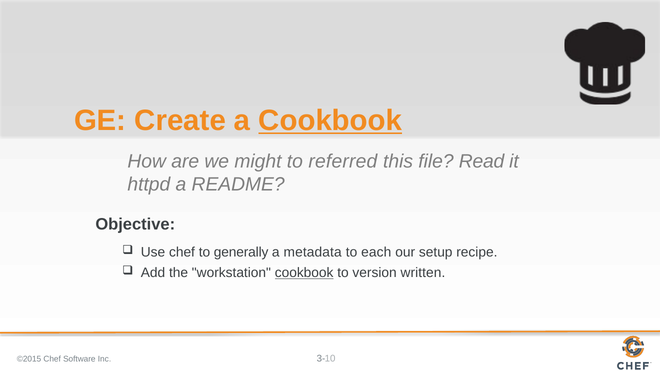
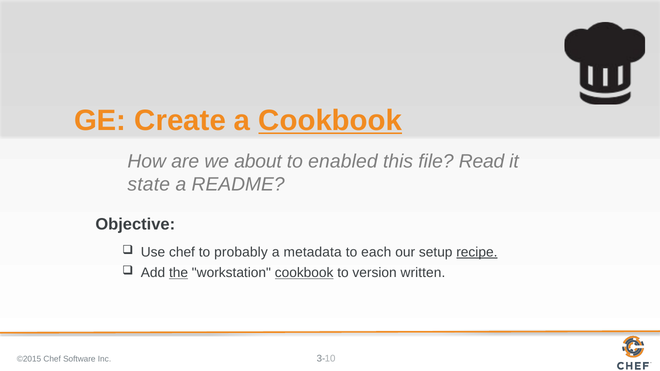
might: might -> about
referred: referred -> enabled
httpd: httpd -> state
generally: generally -> probably
recipe underline: none -> present
the underline: none -> present
